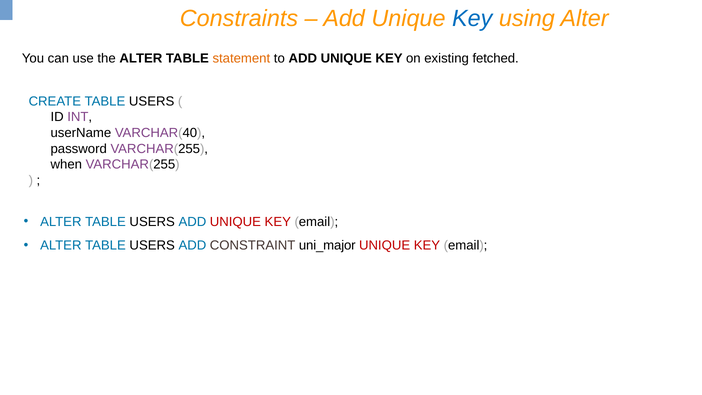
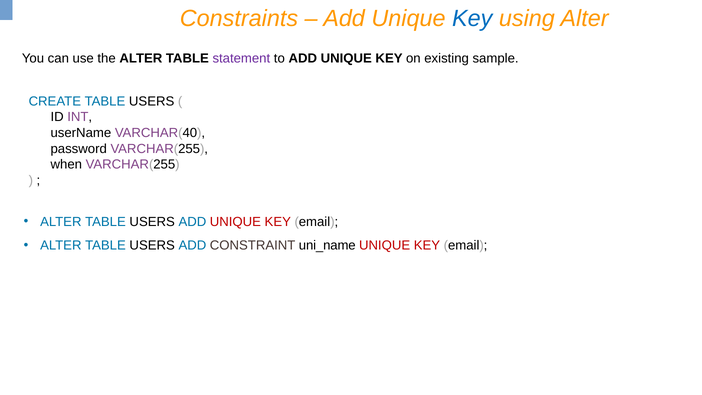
statement colour: orange -> purple
fetched: fetched -> sample
uni_major: uni_major -> uni_name
